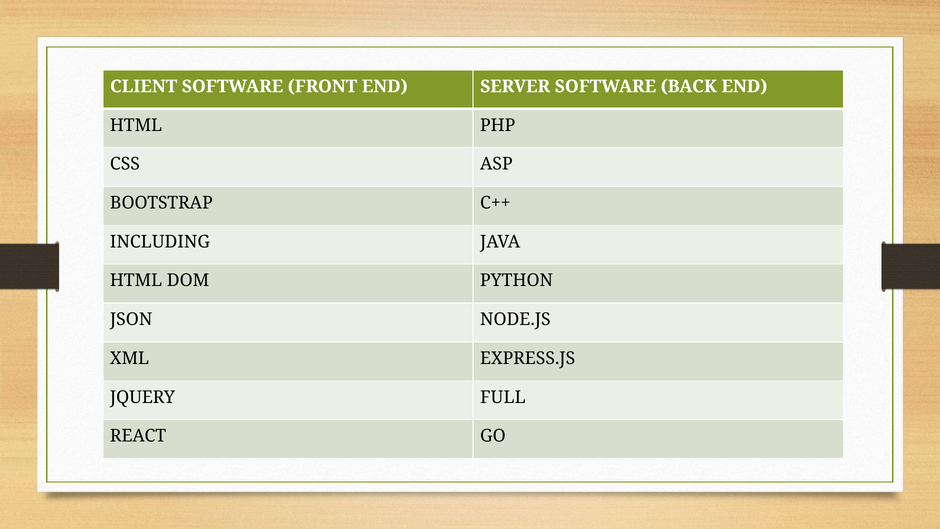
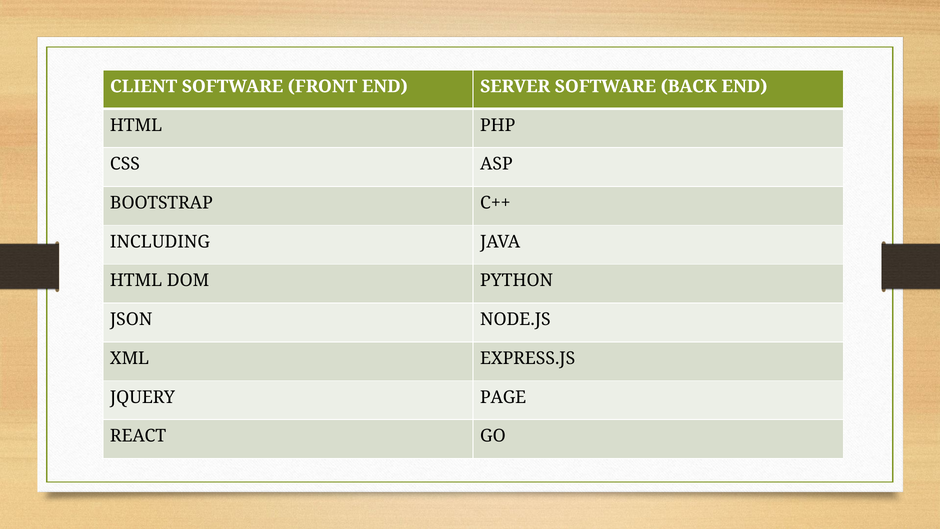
FULL: FULL -> PAGE
